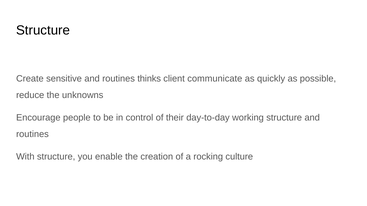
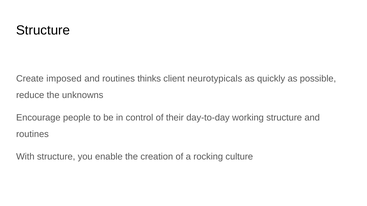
sensitive: sensitive -> imposed
communicate: communicate -> neurotypicals
